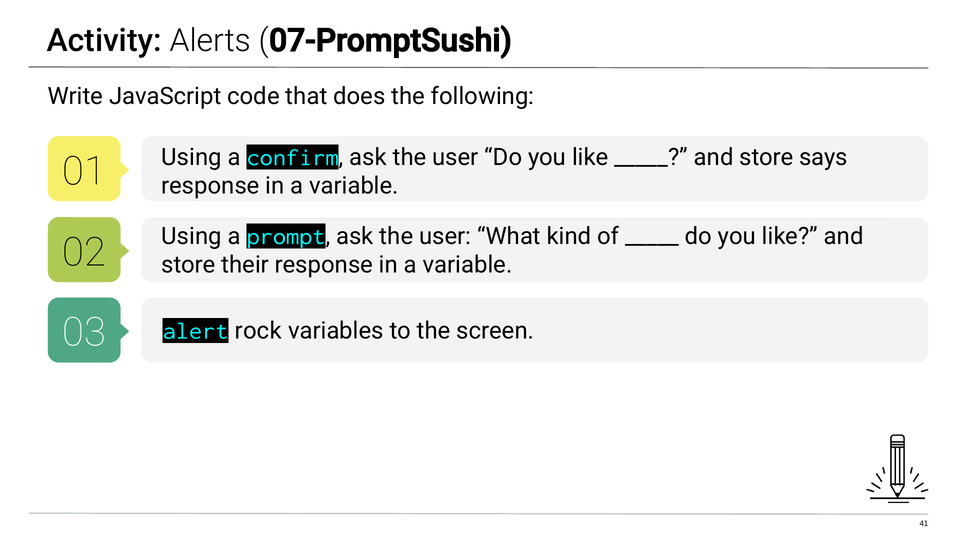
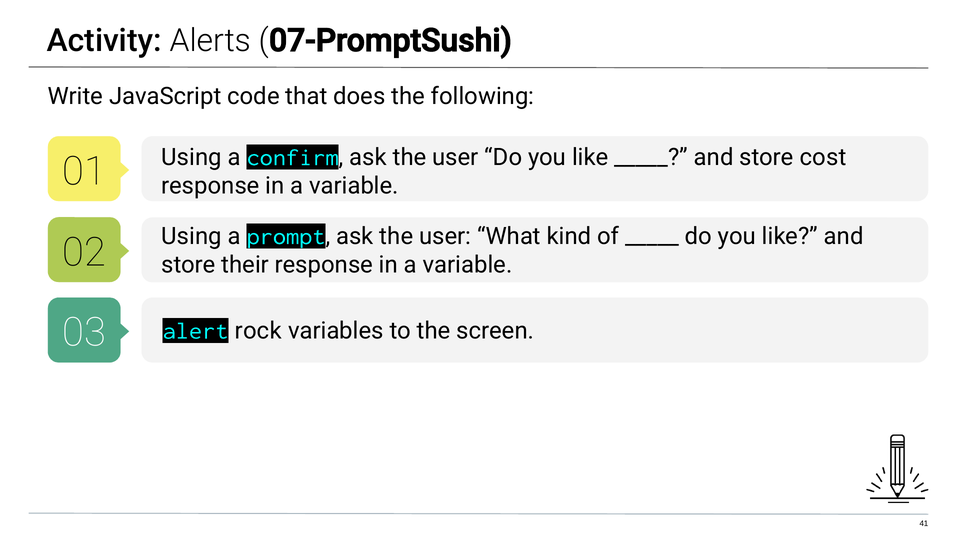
says: says -> cost
